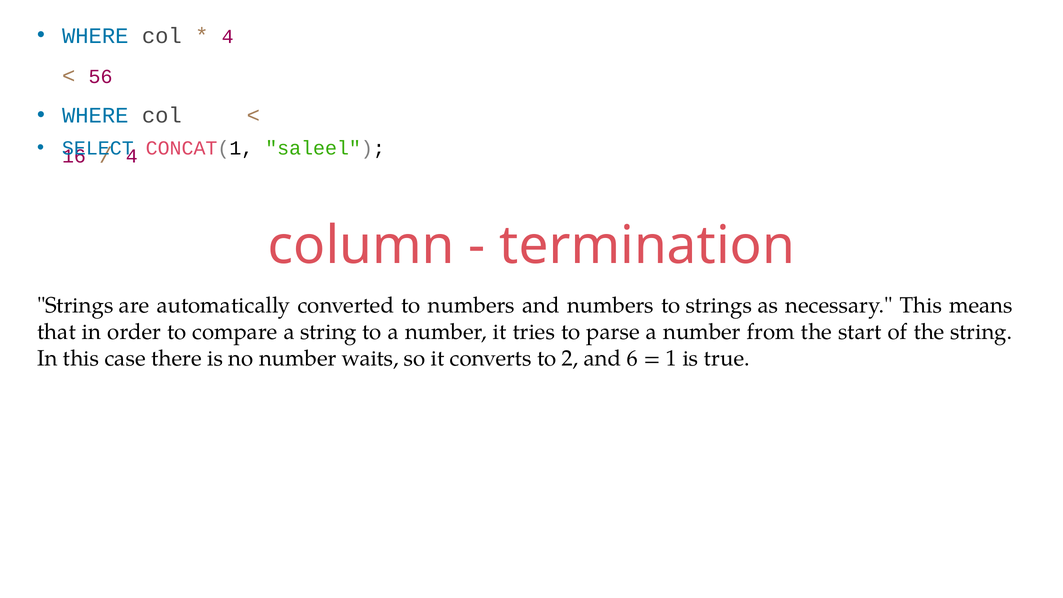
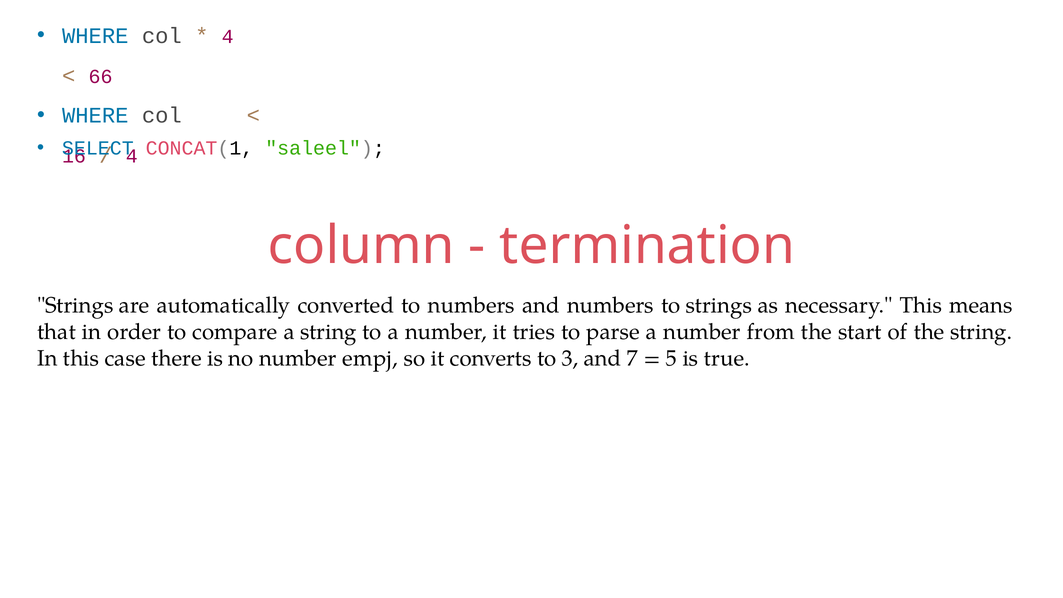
56: 56 -> 66
waits: waits -> empj
2: 2 -> 3
6: 6 -> 7
1: 1 -> 5
